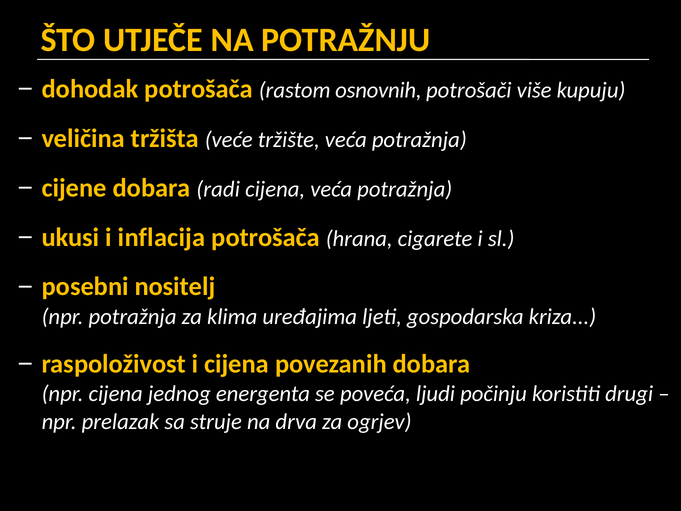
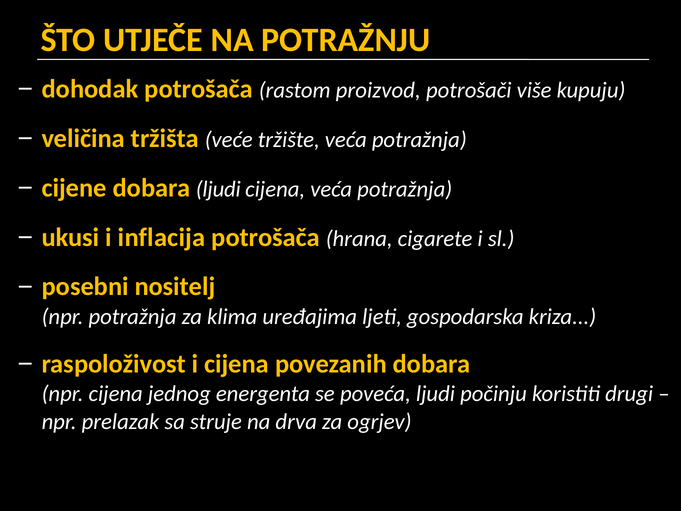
osnovnih: osnovnih -> proizvod
dobara radi: radi -> ljudi
